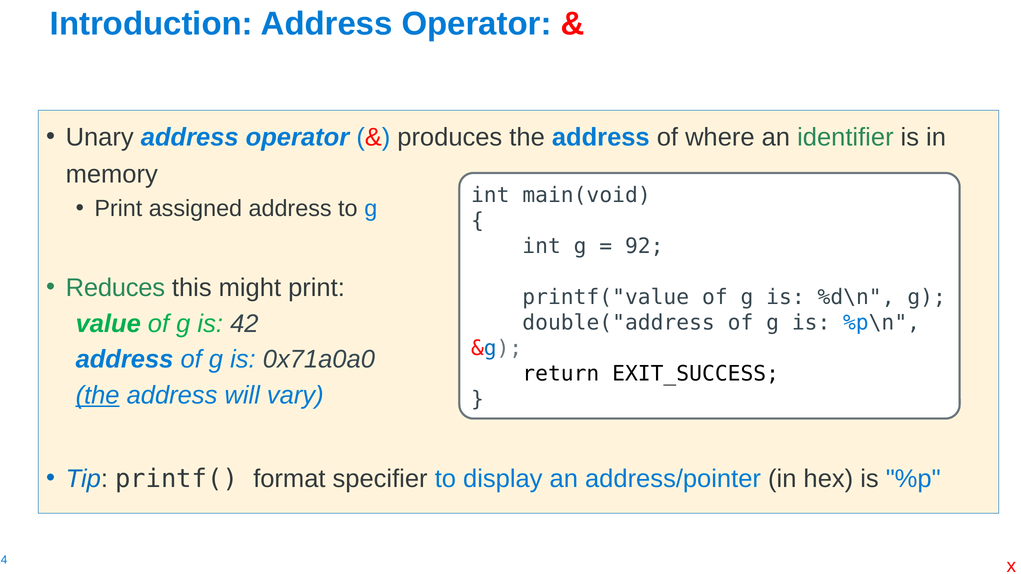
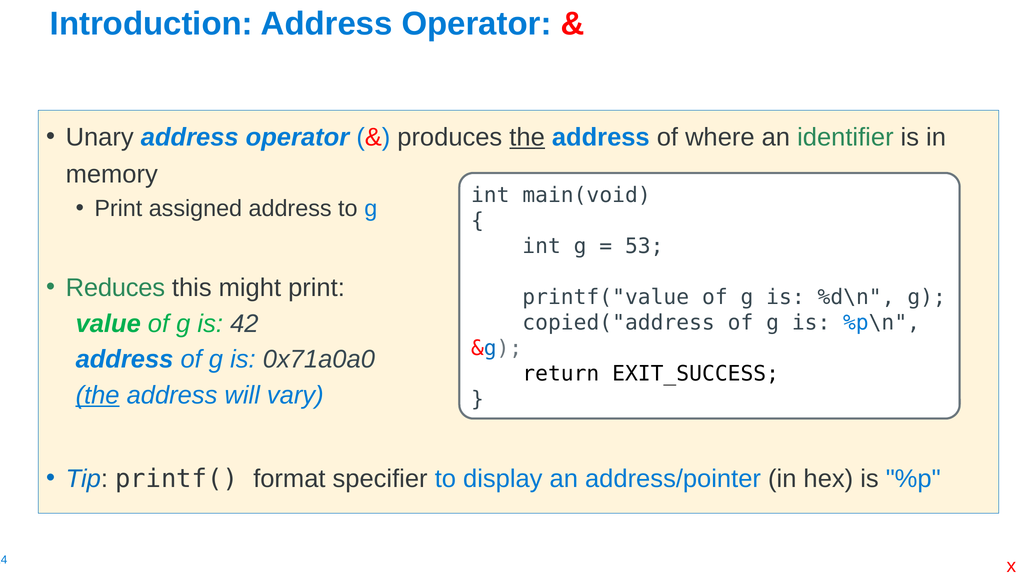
the at (527, 138) underline: none -> present
92: 92 -> 53
double("address: double("address -> copied("address
